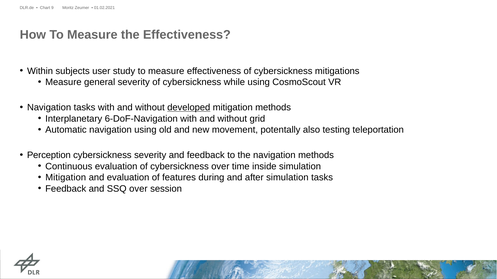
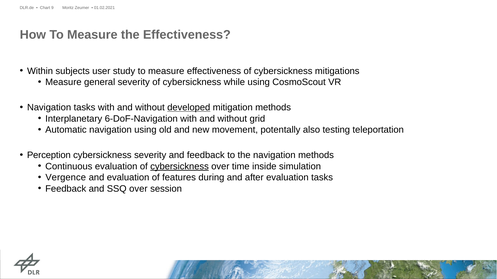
cybersickness at (180, 167) underline: none -> present
Mitigation at (66, 178): Mitigation -> Vergence
after simulation: simulation -> evaluation
